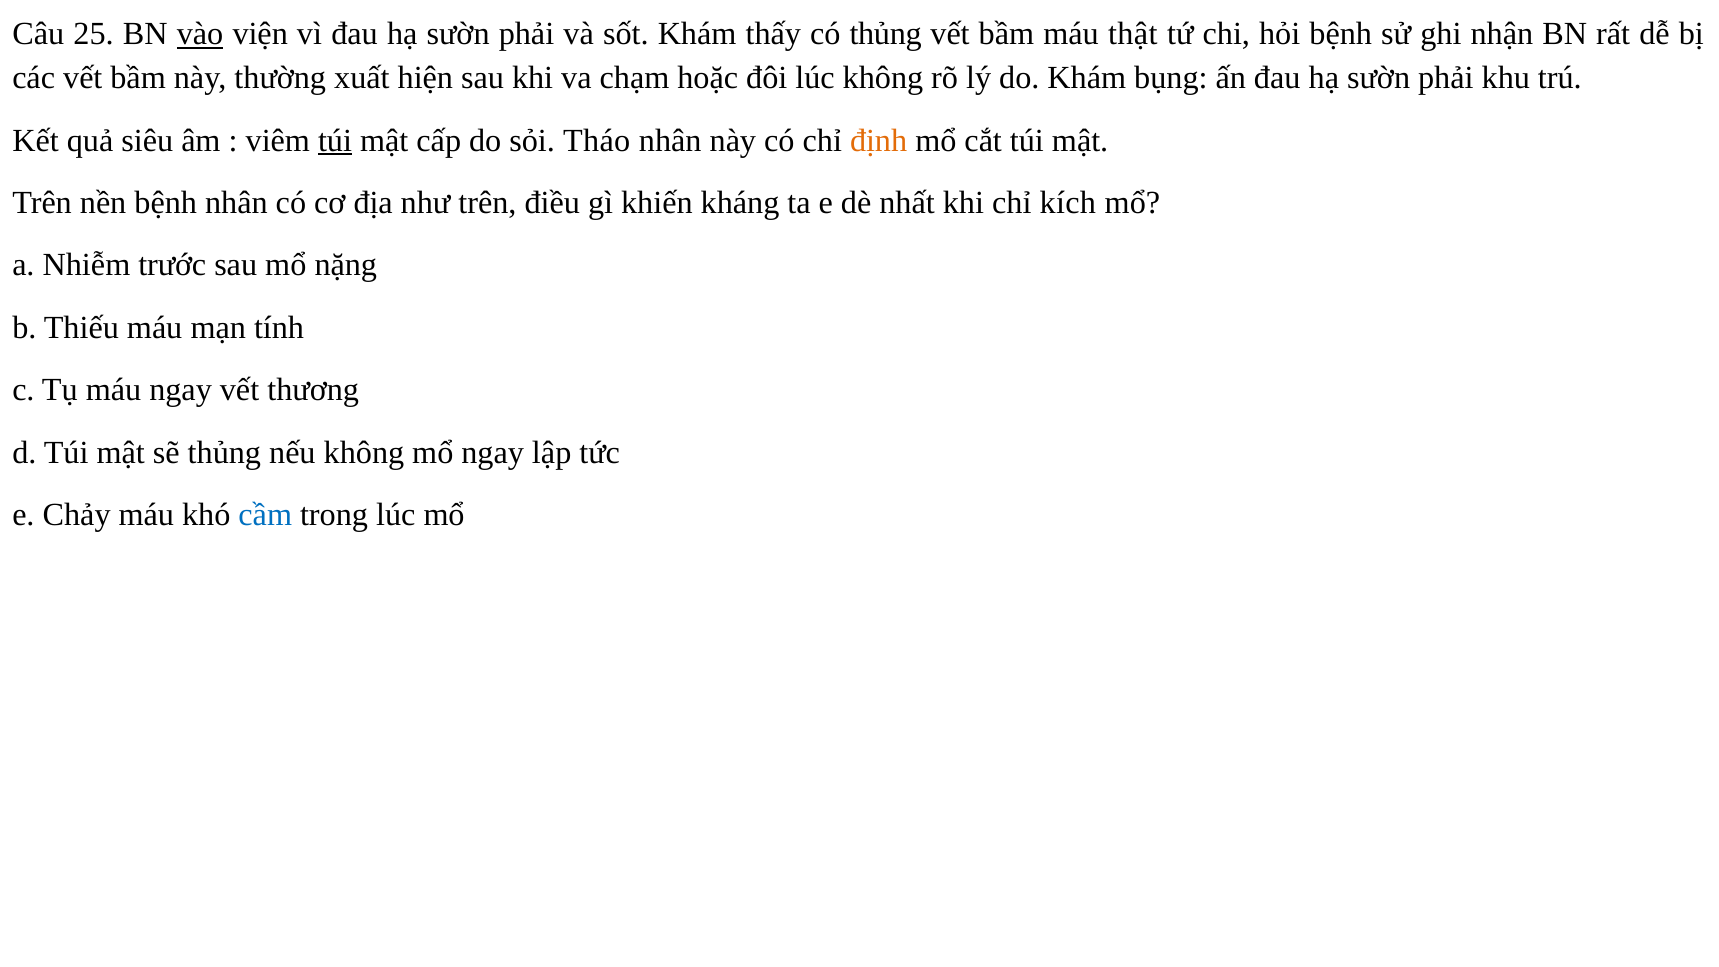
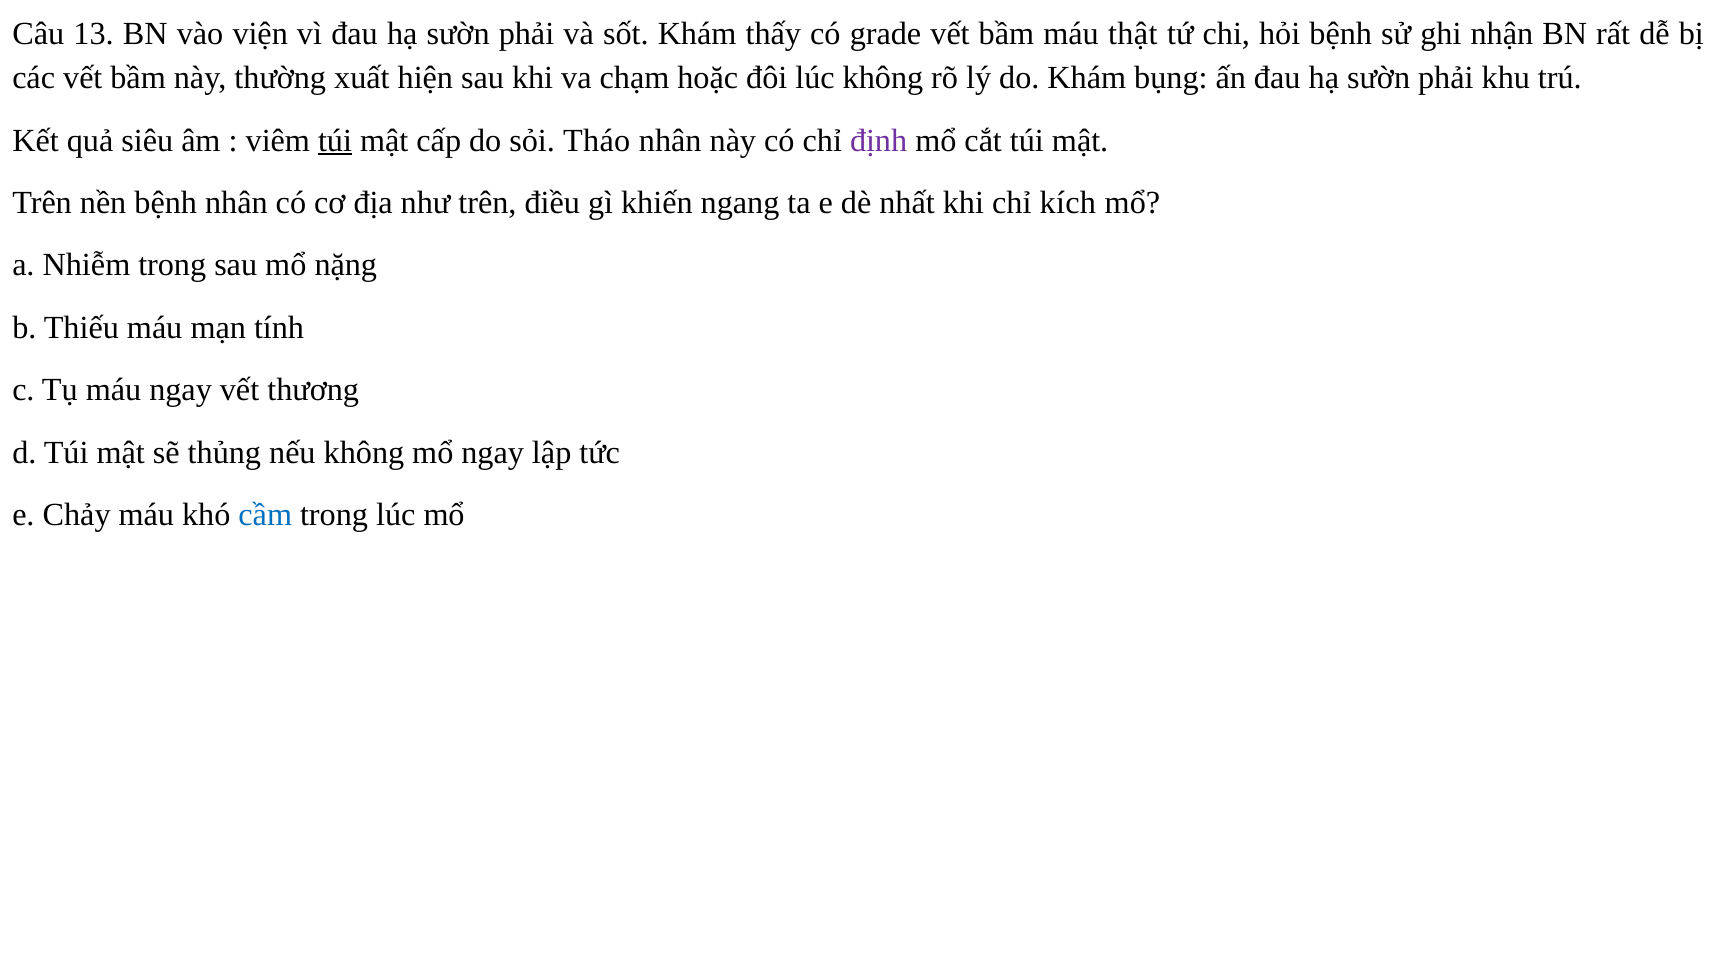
25: 25 -> 13
vào underline: present -> none
có thủng: thủng -> grade
định colour: orange -> purple
kháng: kháng -> ngang
Nhiễm trước: trước -> trong
